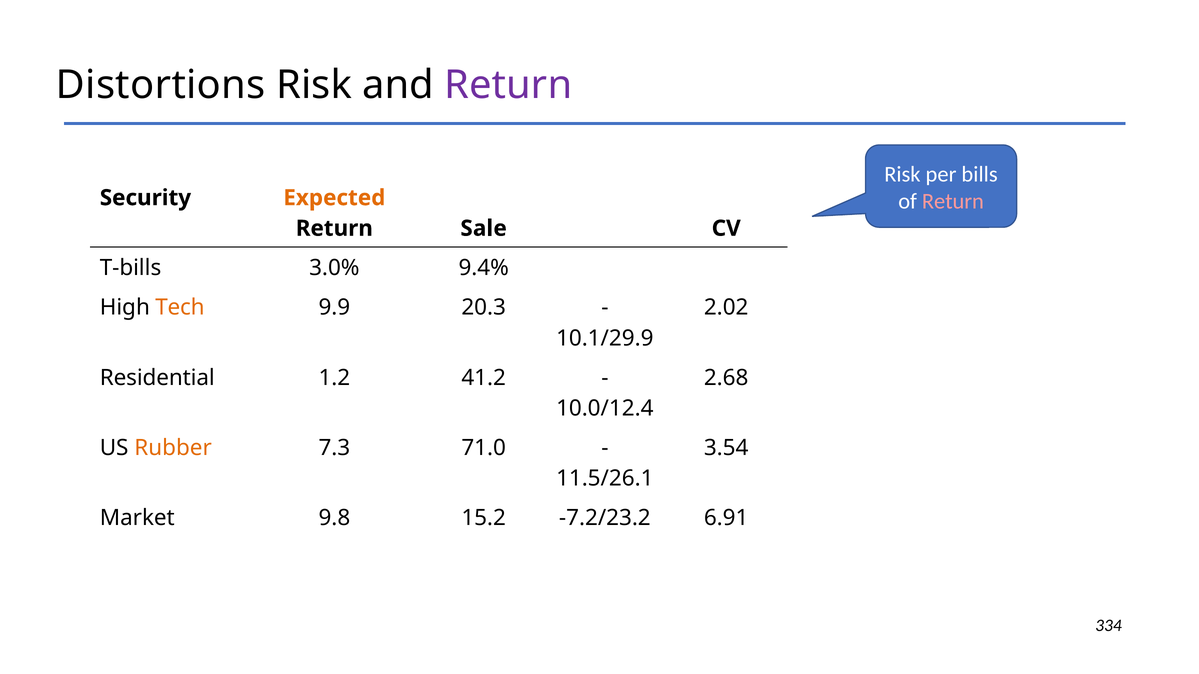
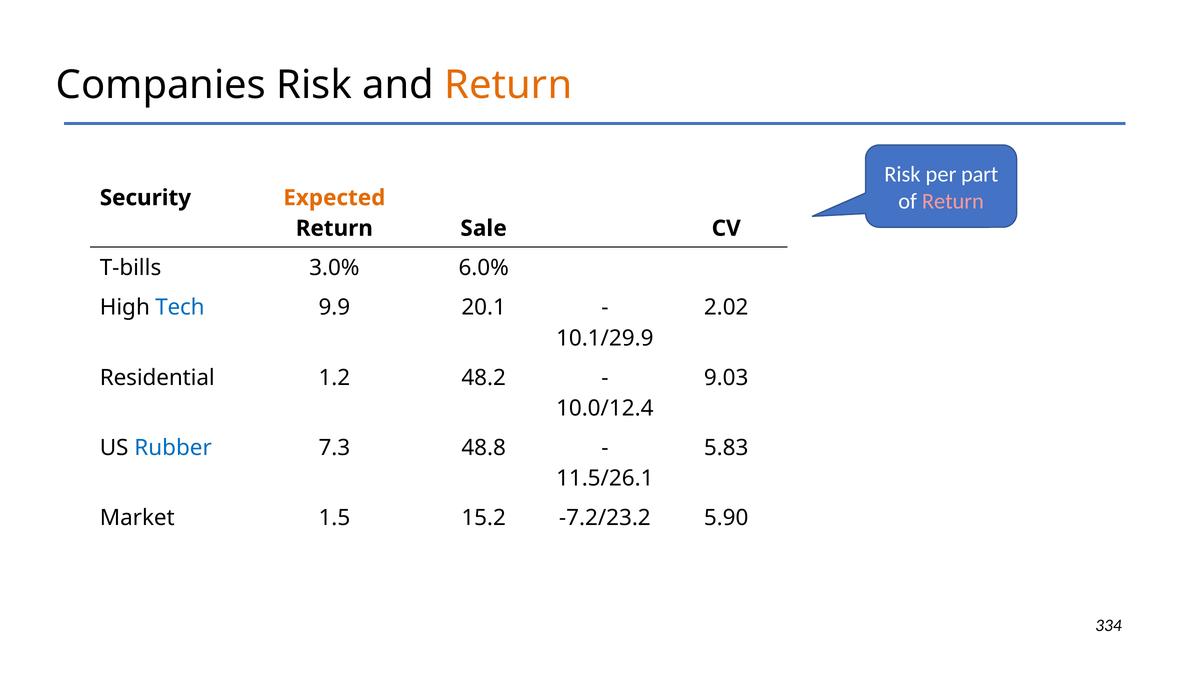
Distortions: Distortions -> Companies
Return at (508, 85) colour: purple -> orange
bills: bills -> part
9.4%: 9.4% -> 6.0%
Tech colour: orange -> blue
20.3: 20.3 -> 20.1
41.2: 41.2 -> 48.2
2.68: 2.68 -> 9.03
Rubber colour: orange -> blue
71.0: 71.0 -> 48.8
3.54: 3.54 -> 5.83
9.8: 9.8 -> 1.5
6.91: 6.91 -> 5.90
